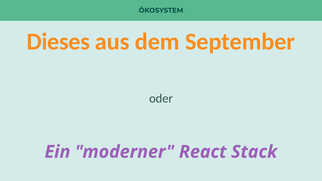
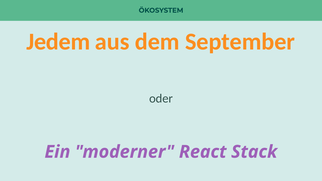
Dieses: Dieses -> Jedem
